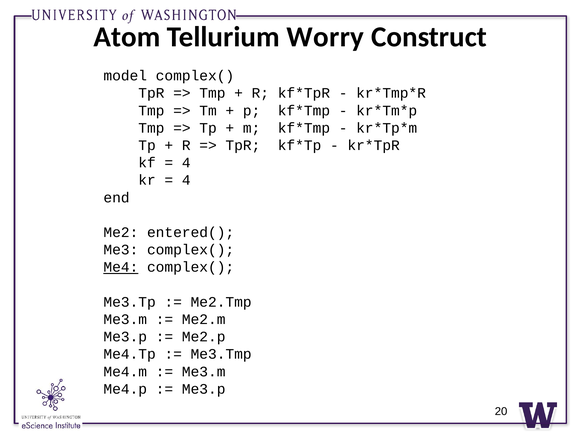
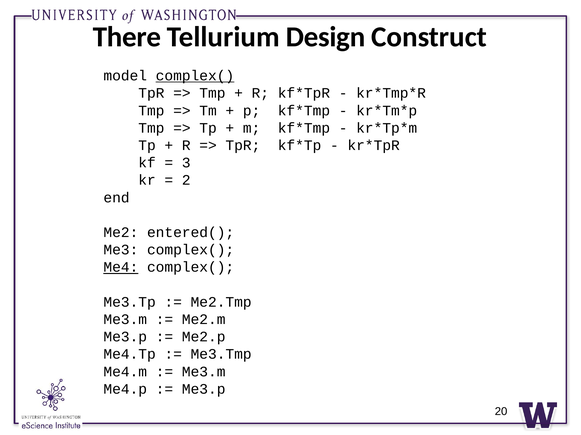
Atom: Atom -> There
Worry: Worry -> Design
complex( at (195, 76) underline: none -> present
4 at (186, 163): 4 -> 3
4 at (186, 181): 4 -> 2
